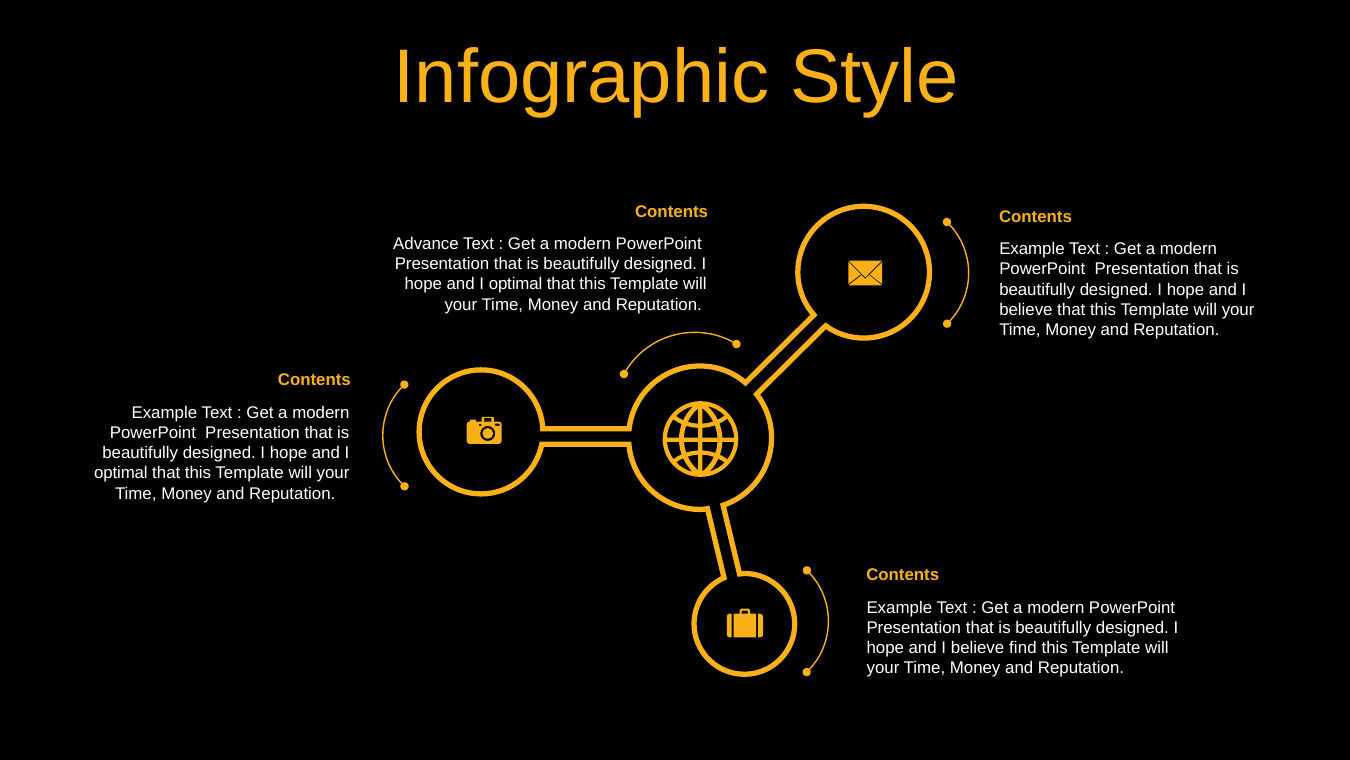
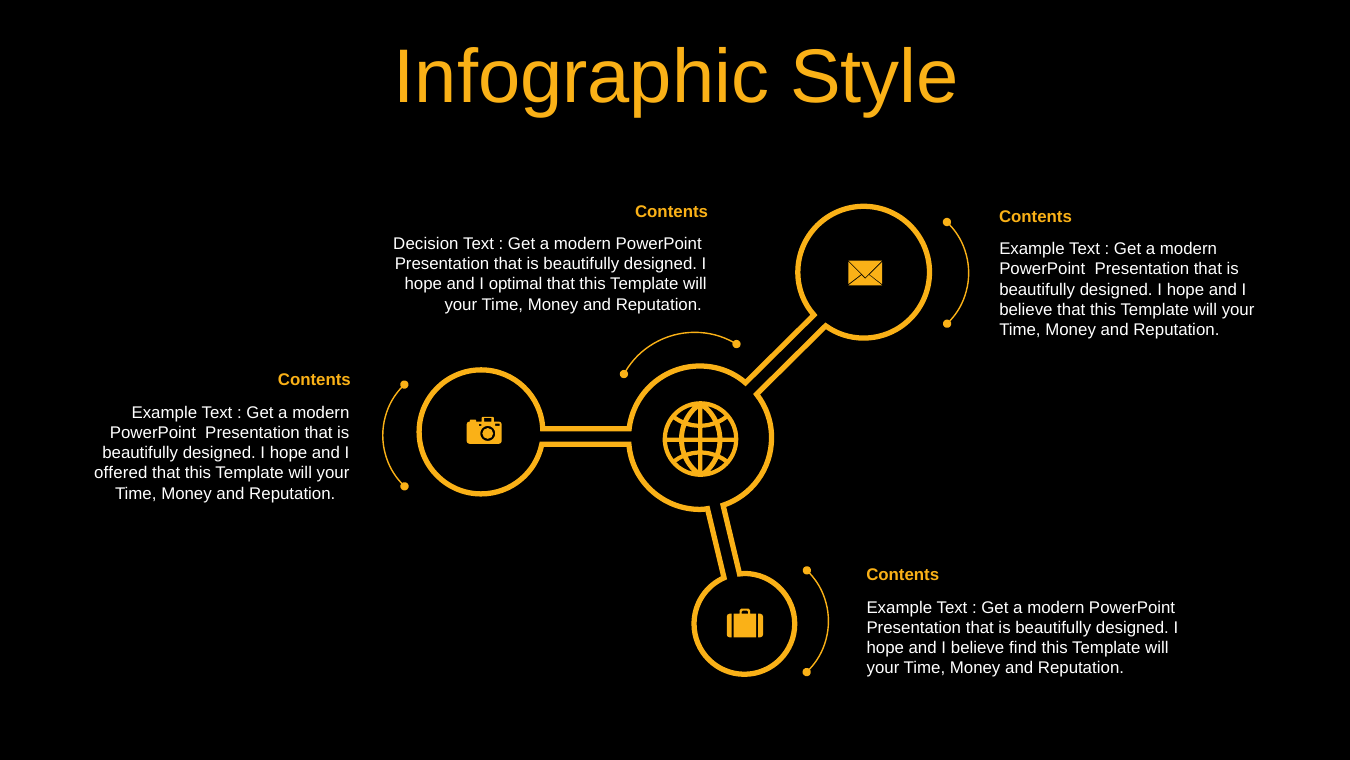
Advance: Advance -> Decision
optimal at (121, 473): optimal -> offered
